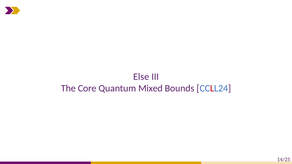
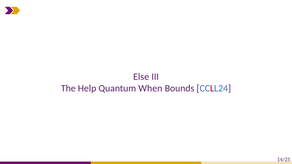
Core: Core -> Help
Mixed: Mixed -> When
